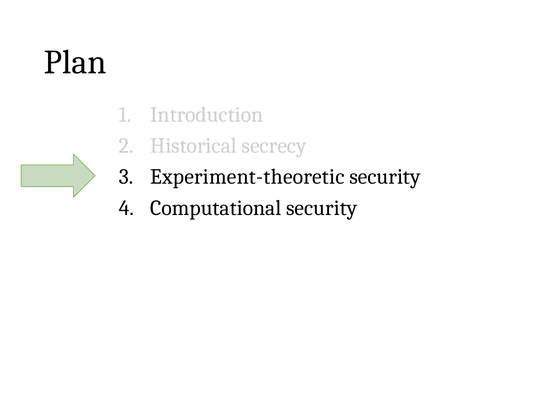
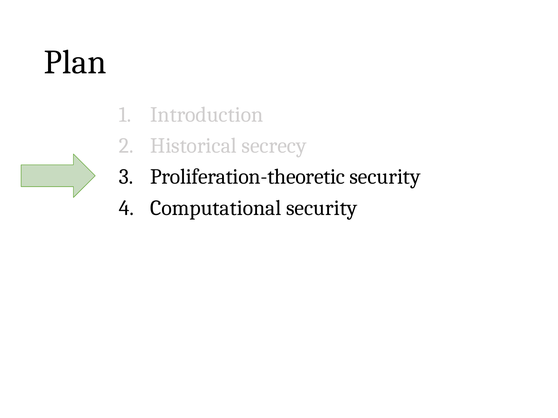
Experiment-theoretic: Experiment-theoretic -> Proliferation-theoretic
